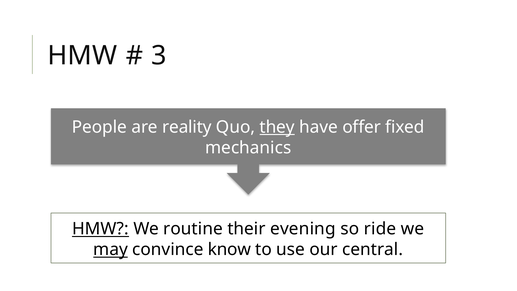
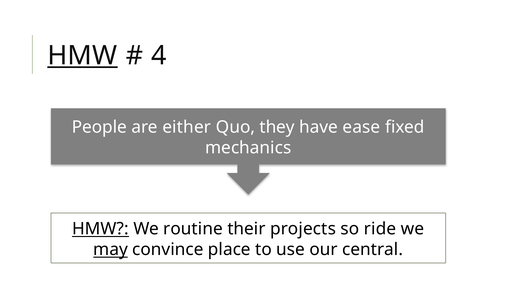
HMW at (82, 55) underline: none -> present
3: 3 -> 4
reality: reality -> either
they underline: present -> none
offer: offer -> ease
evening: evening -> projects
know: know -> place
